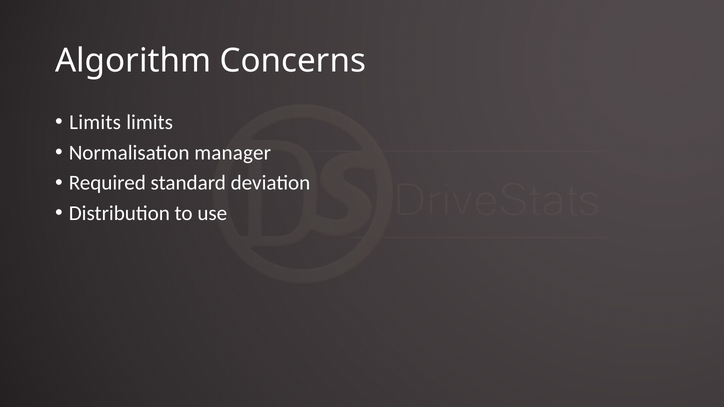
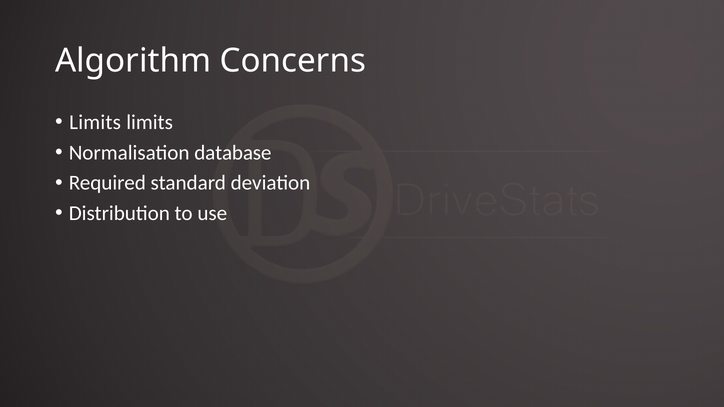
manager: manager -> database
